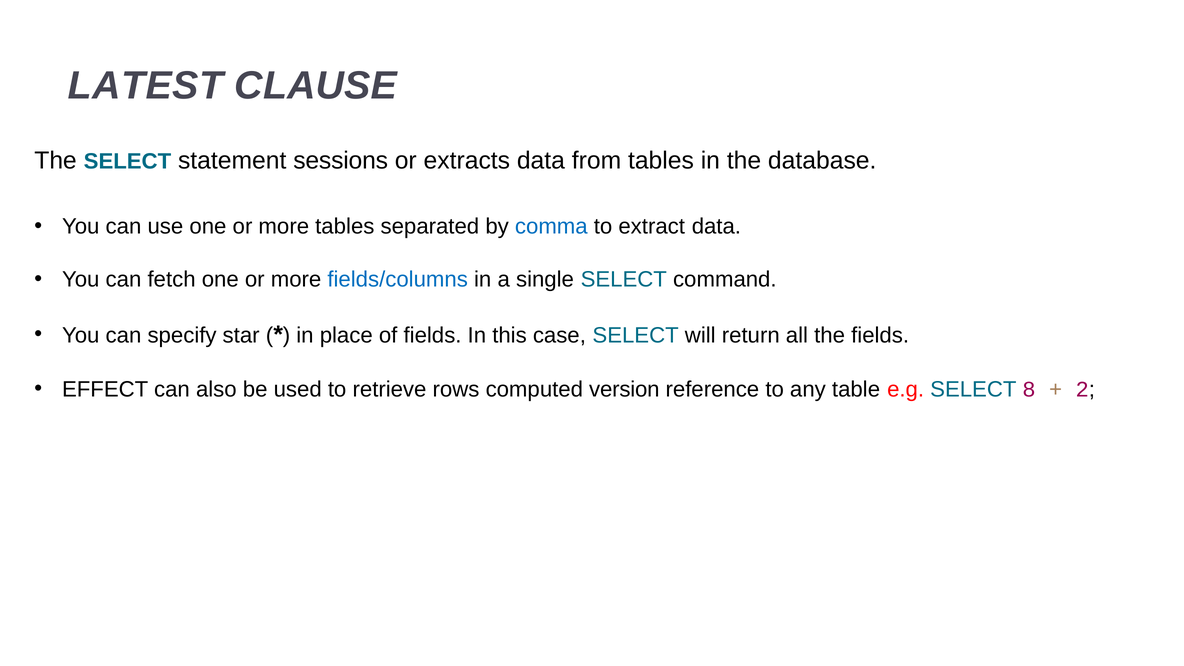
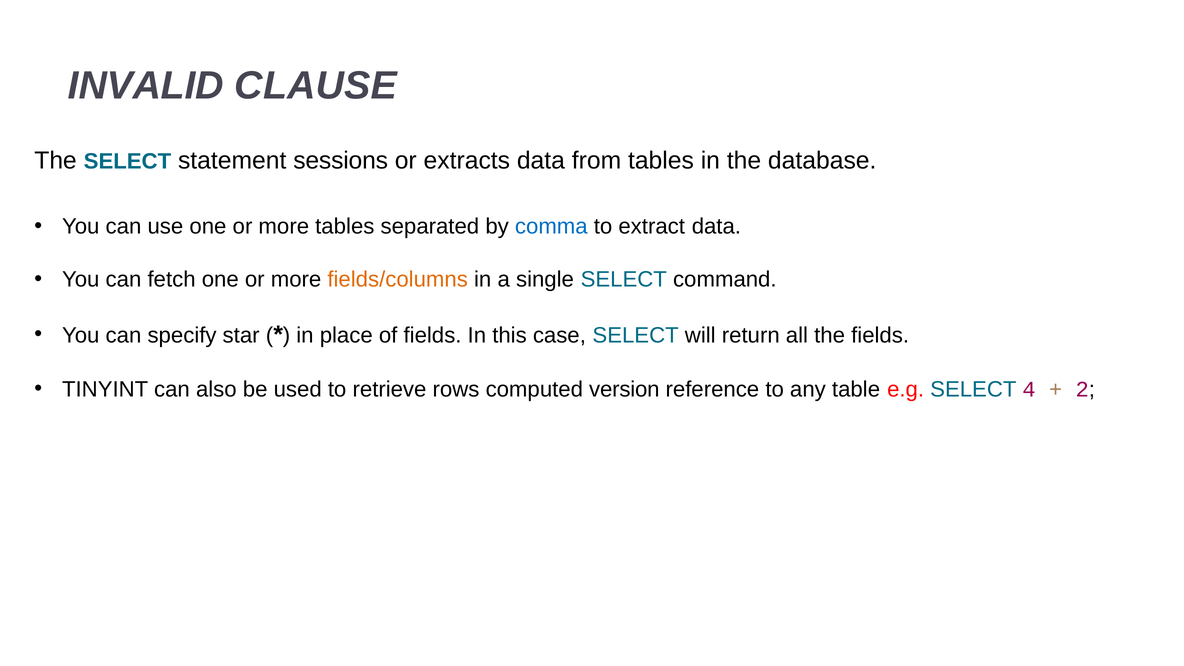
LATEST: LATEST -> INVALID
fields/columns colour: blue -> orange
EFFECT: EFFECT -> TINYINT
8: 8 -> 4
